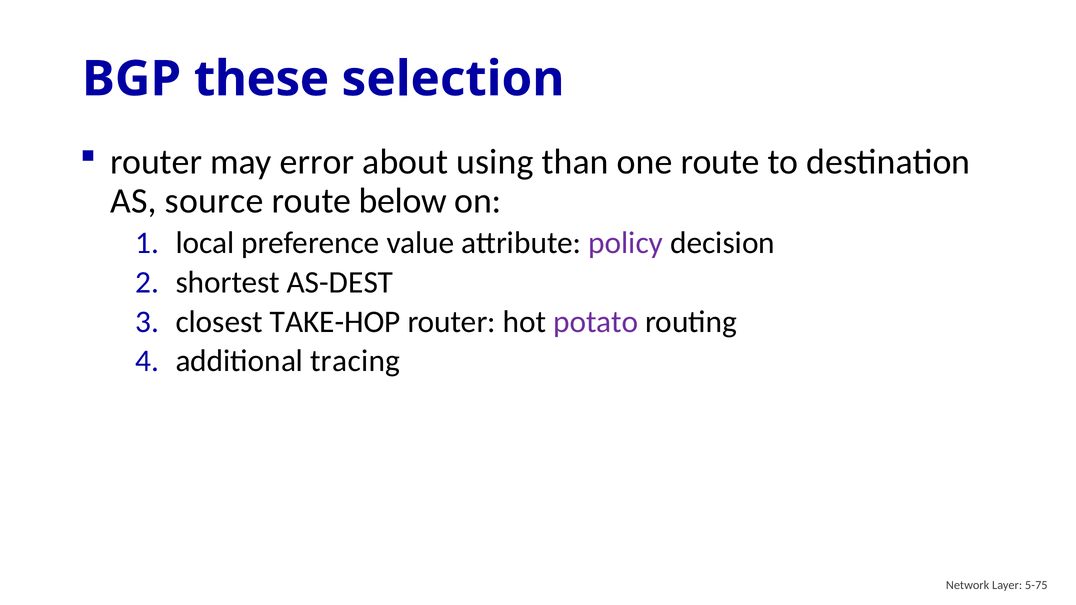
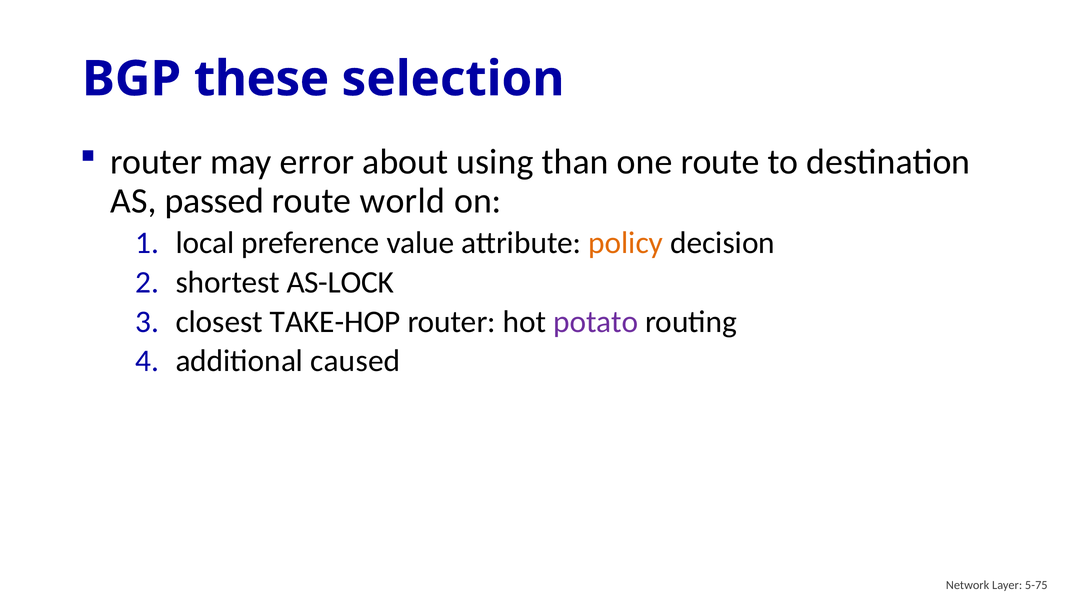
source: source -> passed
below: below -> world
policy colour: purple -> orange
AS-DEST: AS-DEST -> AS-LOCK
tracing: tracing -> caused
